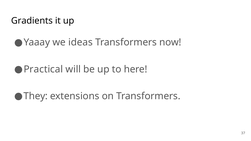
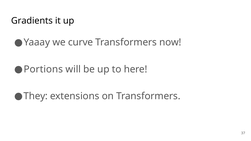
ideas: ideas -> curve
Practical: Practical -> Portions
